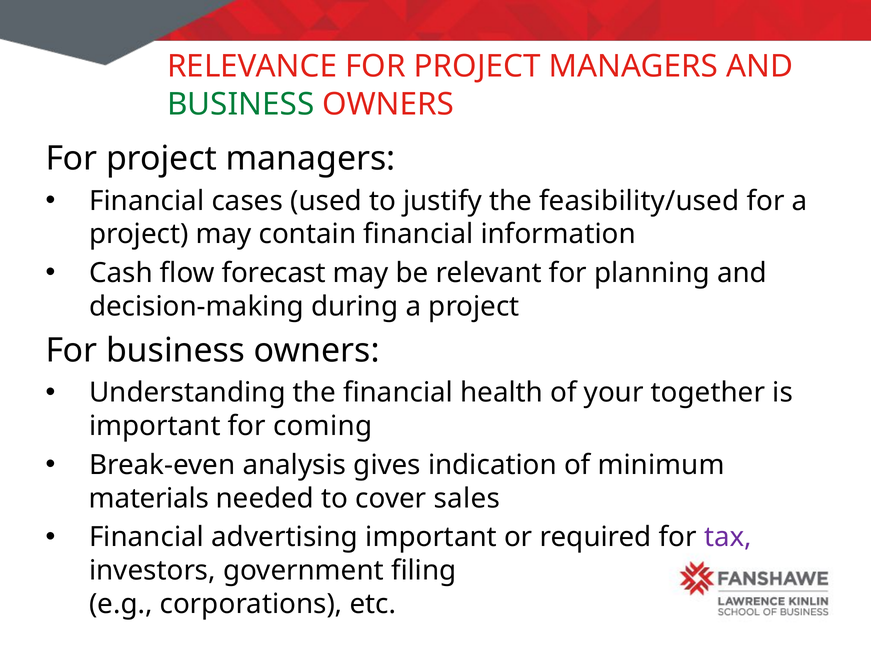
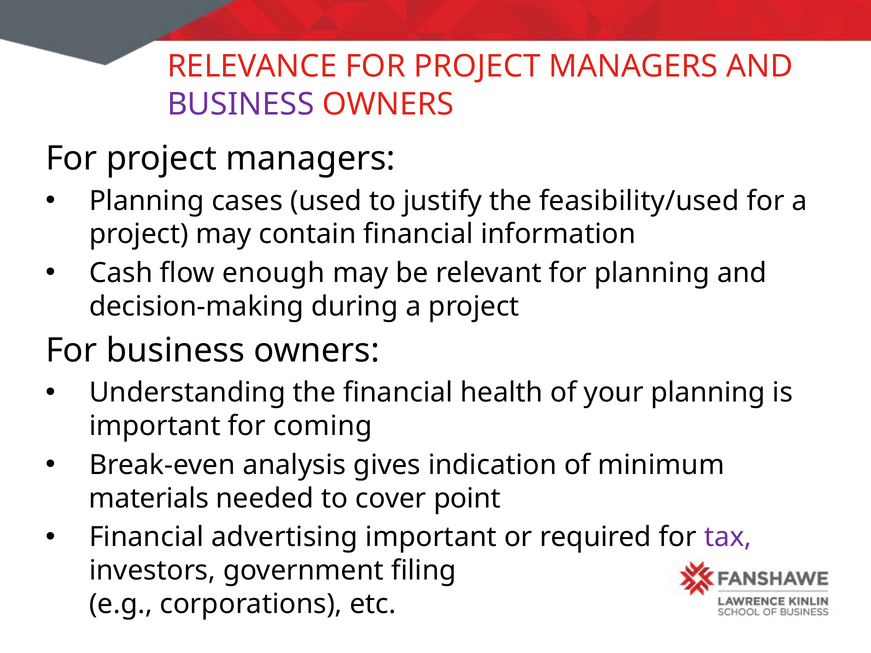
BUSINESS at (241, 104) colour: green -> purple
Financial at (147, 201): Financial -> Planning
forecast: forecast -> enough
your together: together -> planning
sales: sales -> point
